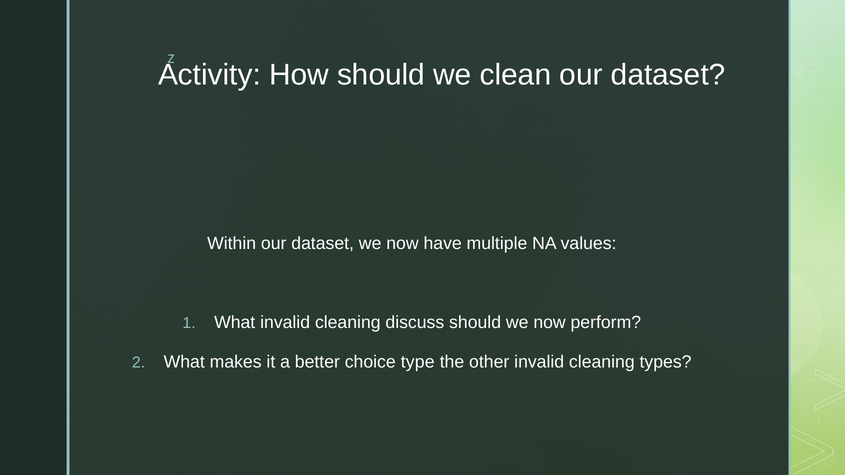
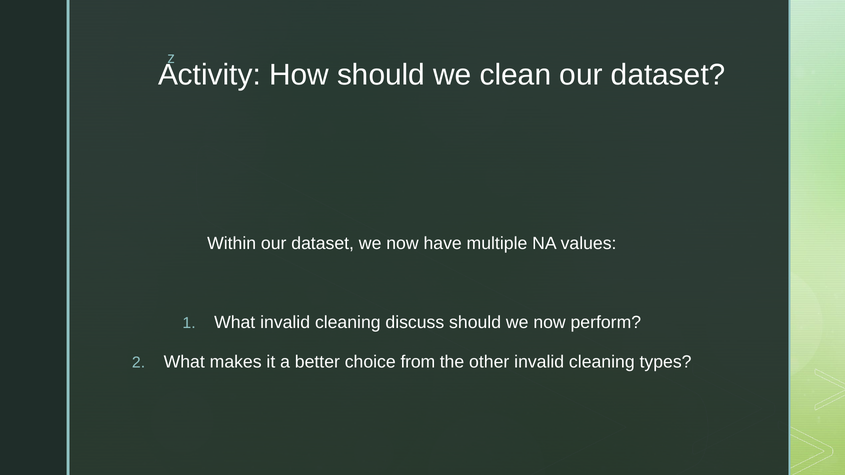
type: type -> from
